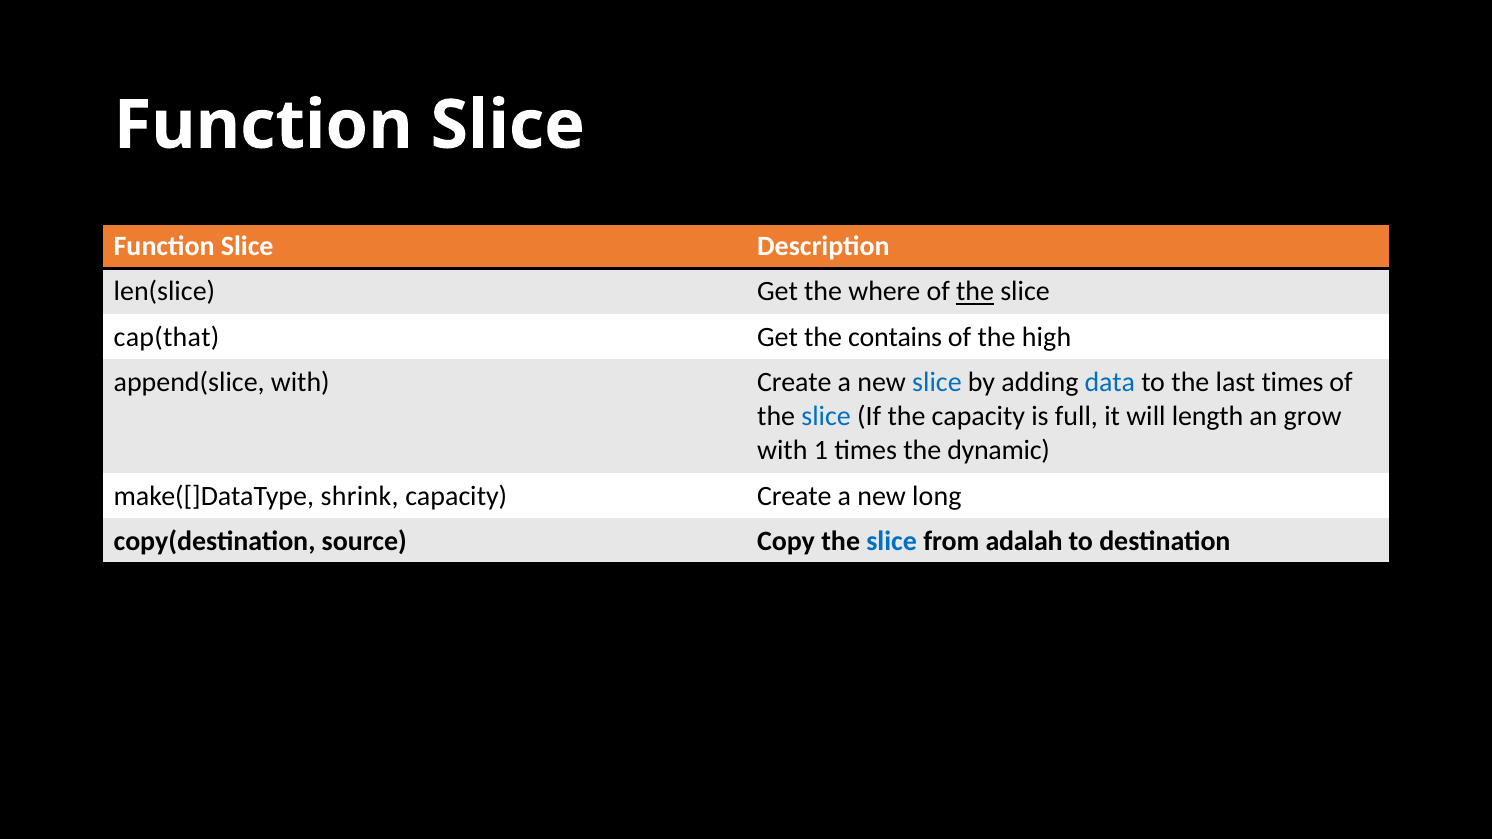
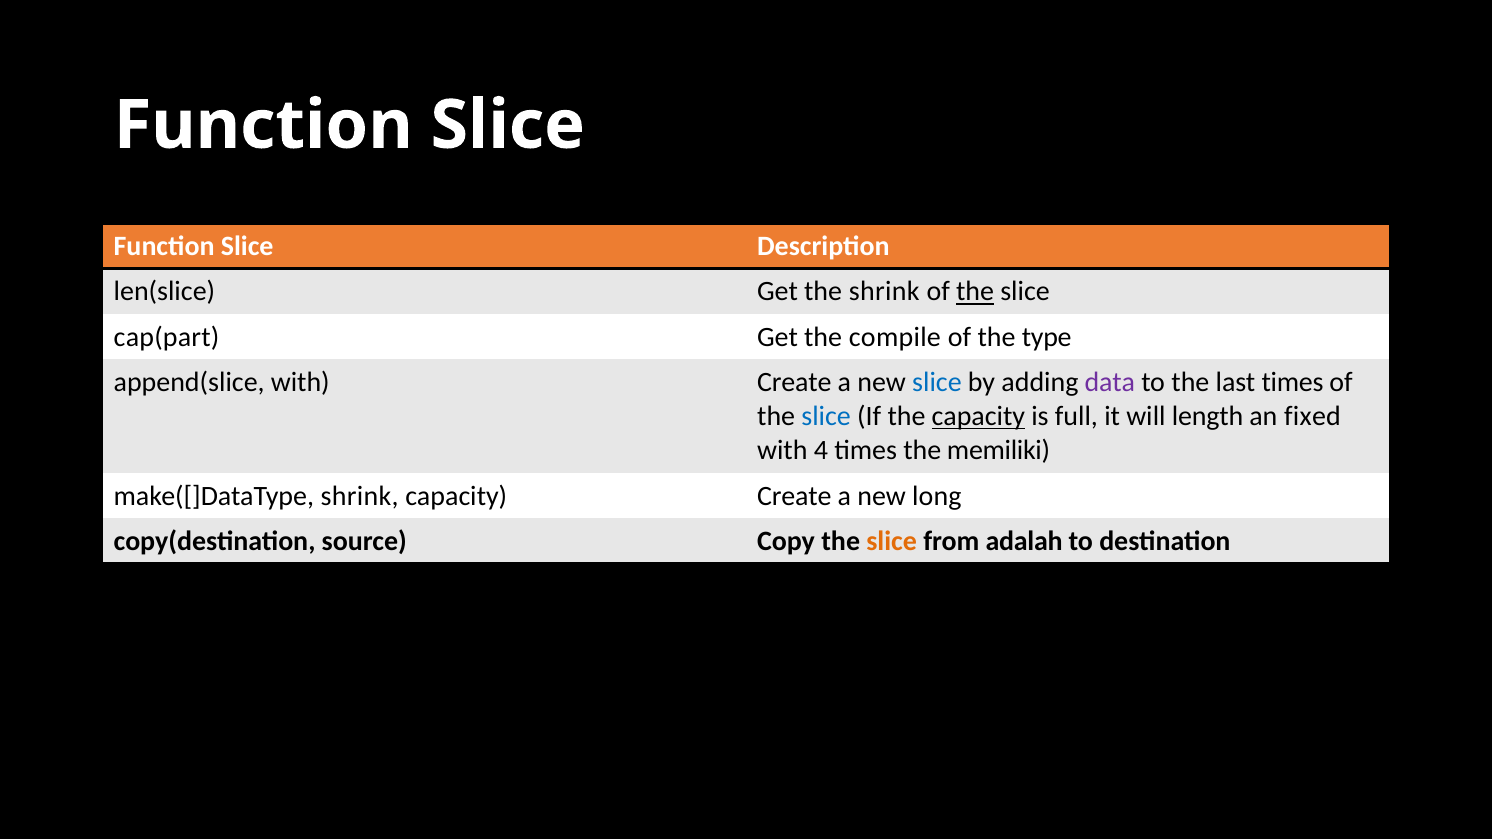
the where: where -> shrink
cap(that: cap(that -> cap(part
contains: contains -> compile
high: high -> type
data colour: blue -> purple
capacity at (978, 417) underline: none -> present
grow: grow -> fixed
1: 1 -> 4
dynamic: dynamic -> memiliki
slice at (892, 542) colour: blue -> orange
